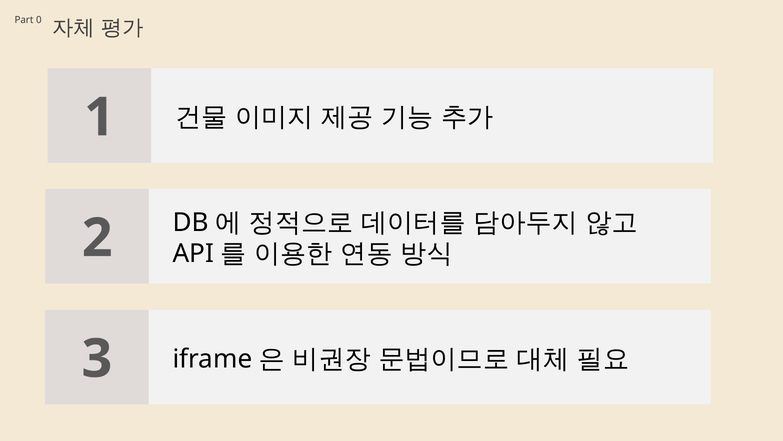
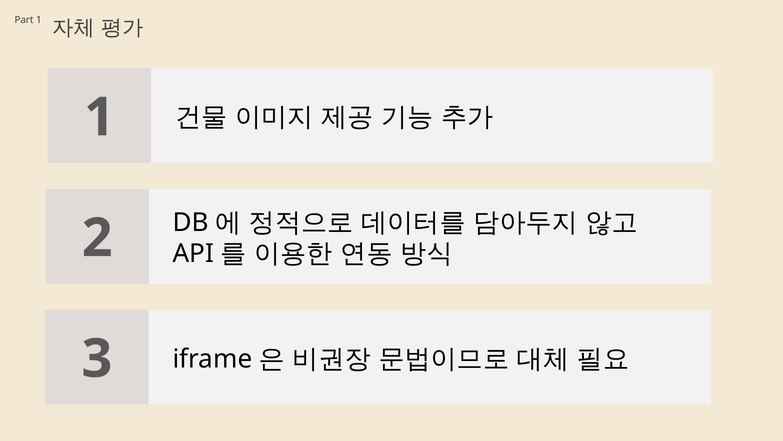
Part 0: 0 -> 1
